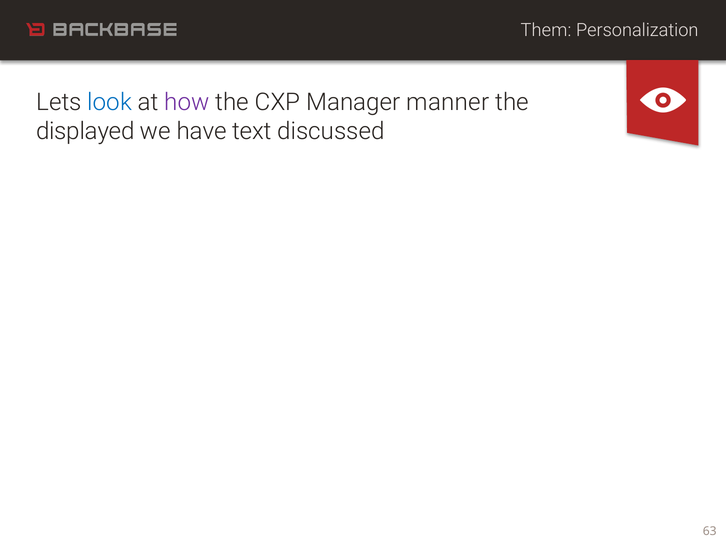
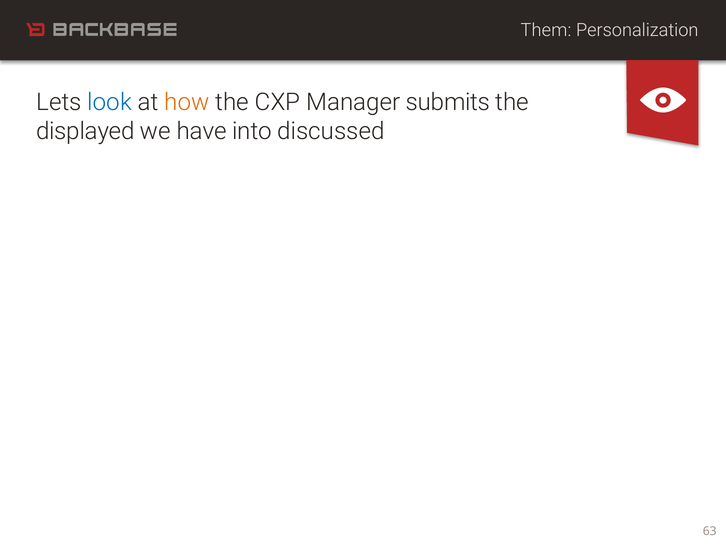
how colour: purple -> orange
manner: manner -> submits
text: text -> into
